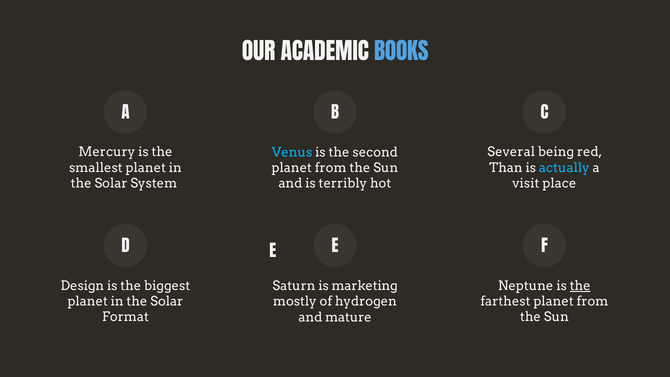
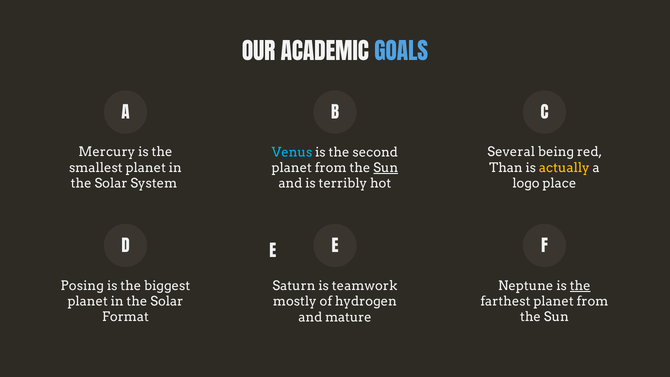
BOOKS: BOOKS -> GOALS
actually colour: light blue -> yellow
Sun at (386, 168) underline: none -> present
visit: visit -> logo
Design: Design -> Posing
marketing: marketing -> teamwork
